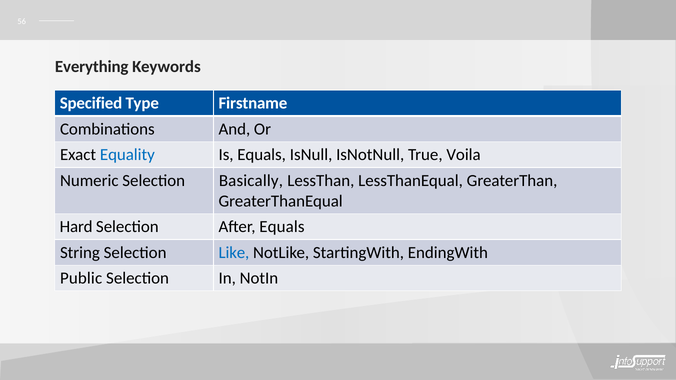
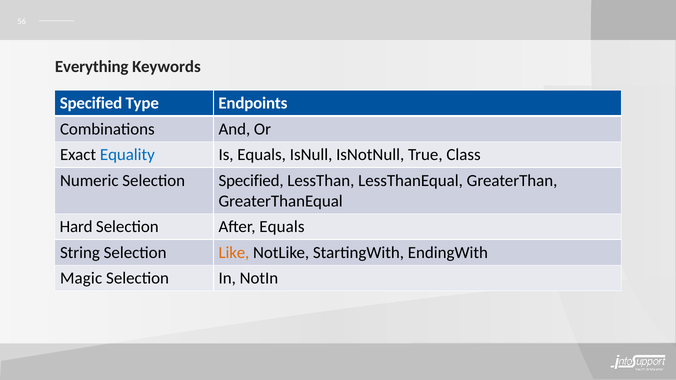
Firstname: Firstname -> Endpoints
Voila: Voila -> Class
Selection Basically: Basically -> Specified
Like colour: blue -> orange
Public: Public -> Magic
